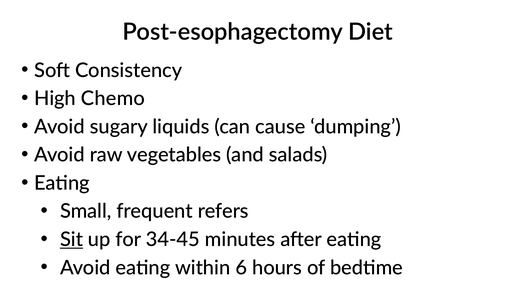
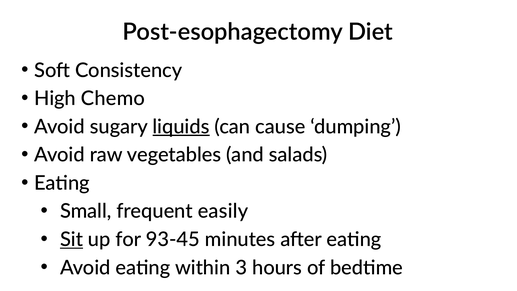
liquids underline: none -> present
refers: refers -> easily
34-45: 34-45 -> 93-45
6: 6 -> 3
